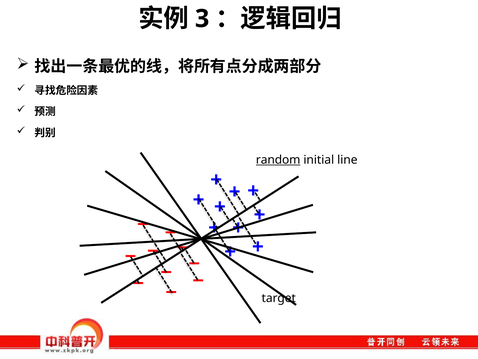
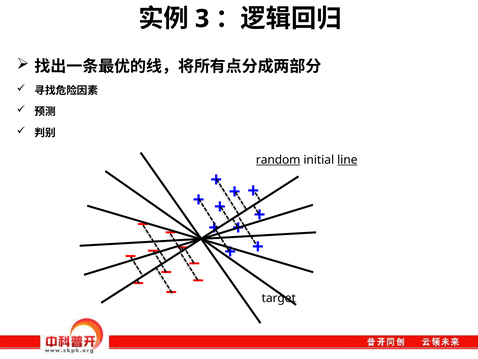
line underline: none -> present
